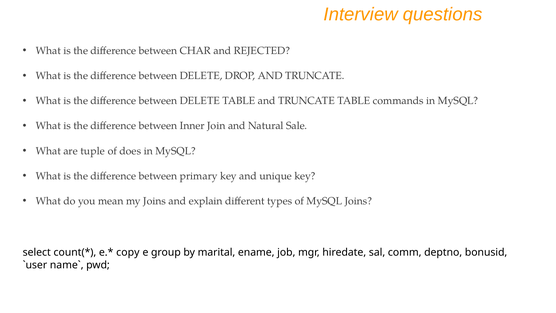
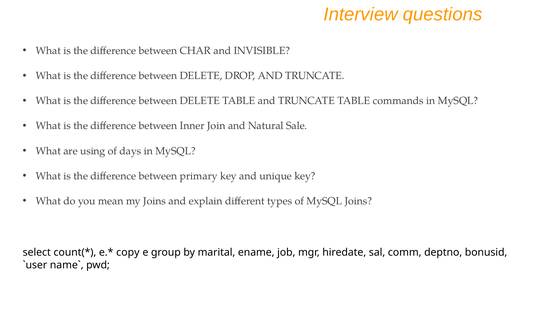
REJECTED: REJECTED -> INVISIBLE
tuple: tuple -> using
does: does -> days
